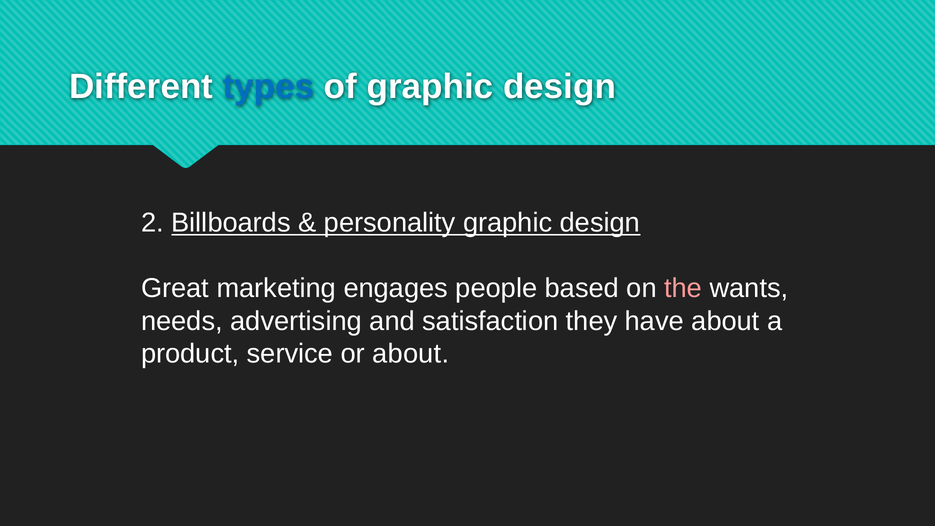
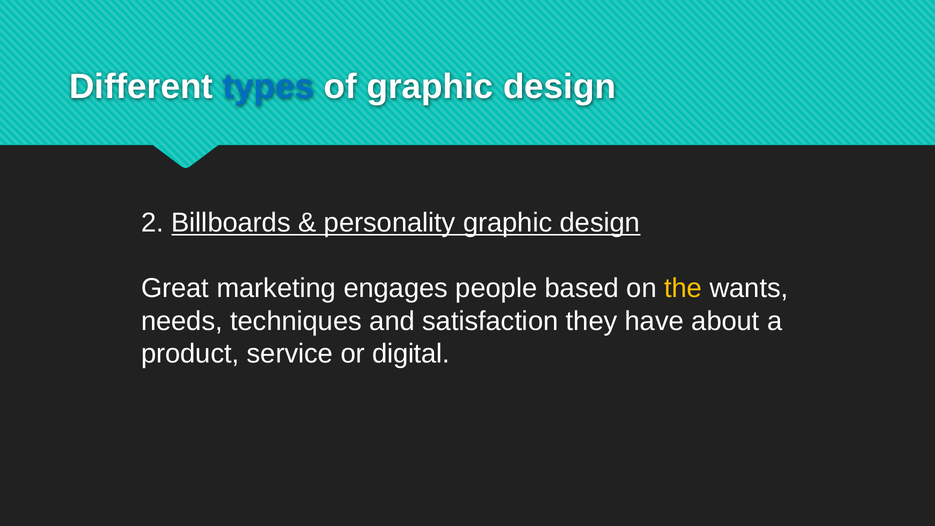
the colour: pink -> yellow
advertising: advertising -> techniques
or about: about -> digital
